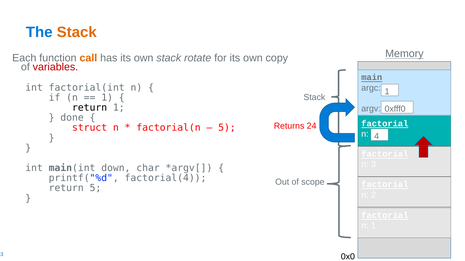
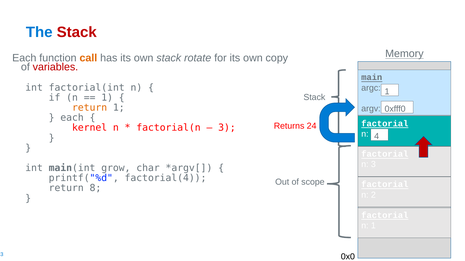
Stack at (77, 32) colour: orange -> red
return at (90, 108) colour: black -> orange
done at (72, 118): done -> each
struct: struct -> kernel
5 at (227, 128): 5 -> 3
down: down -> grow
return 5: 5 -> 8
